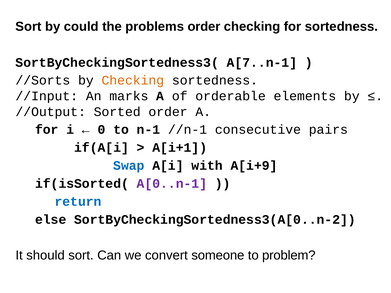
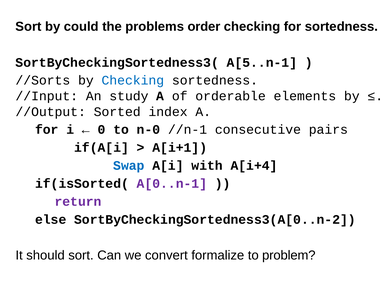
A[7..n-1: A[7..n-1 -> A[5..n-1
Checking at (133, 81) colour: orange -> blue
marks: marks -> study
Sorted order: order -> index
n-1: n-1 -> n-0
A[i+9: A[i+9 -> A[i+4
return colour: blue -> purple
someone: someone -> formalize
